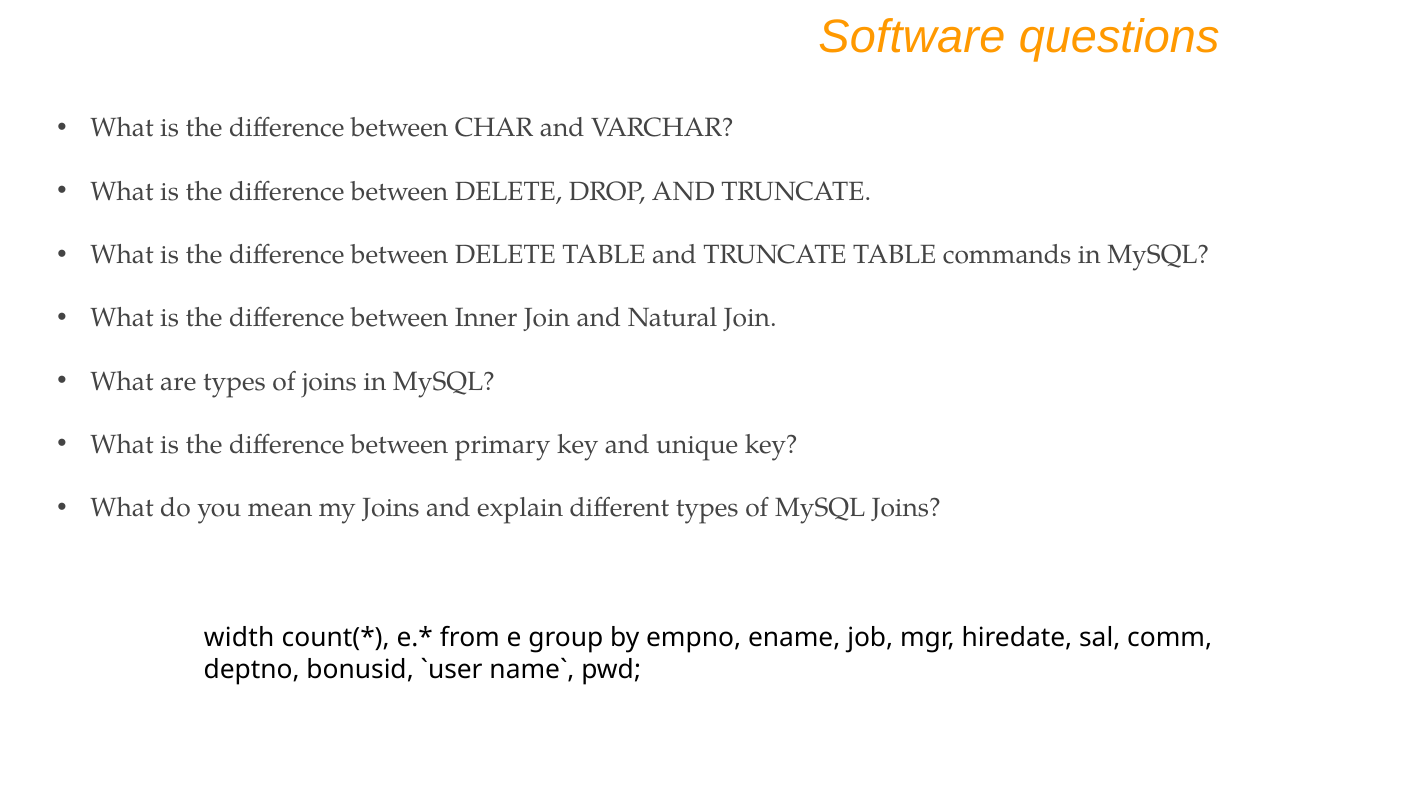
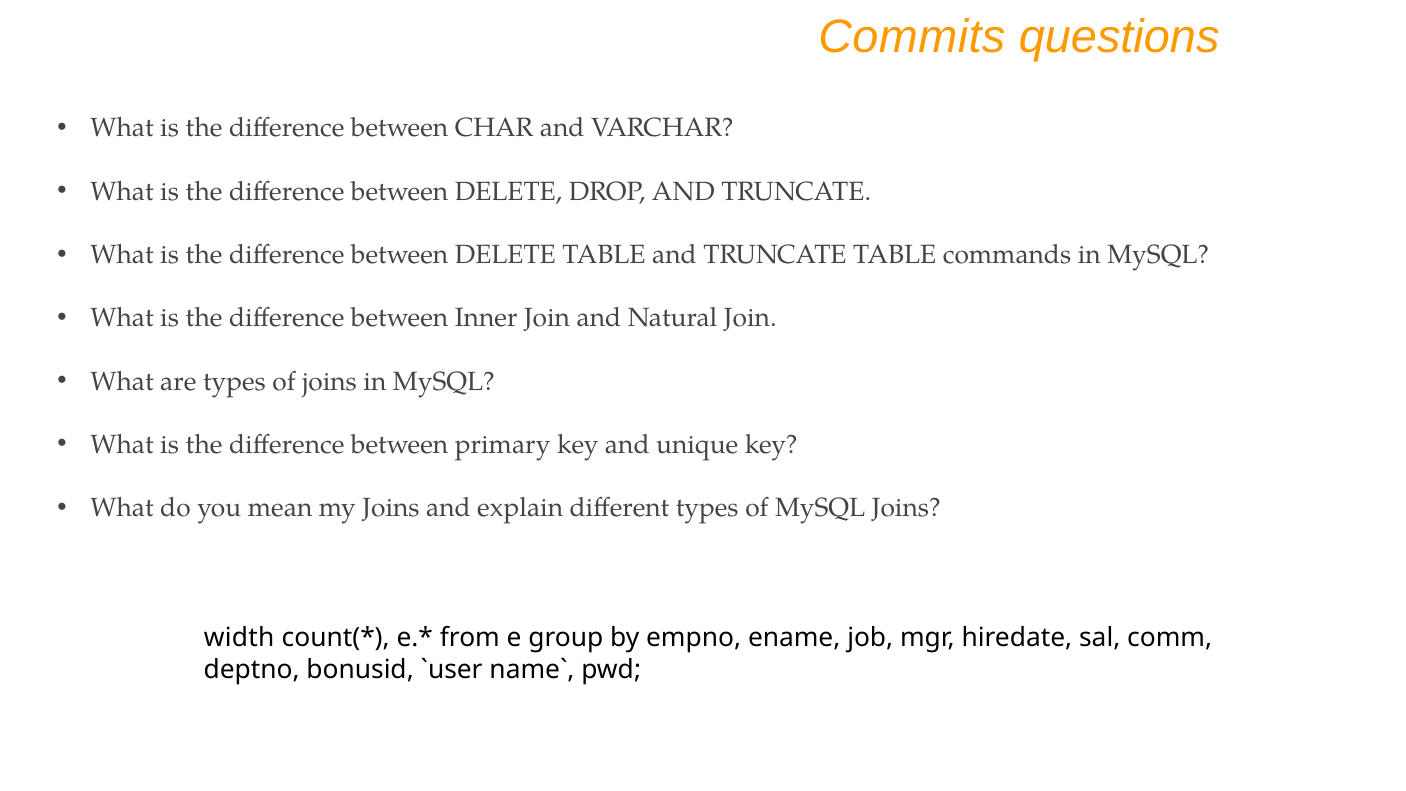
Software: Software -> Commits
